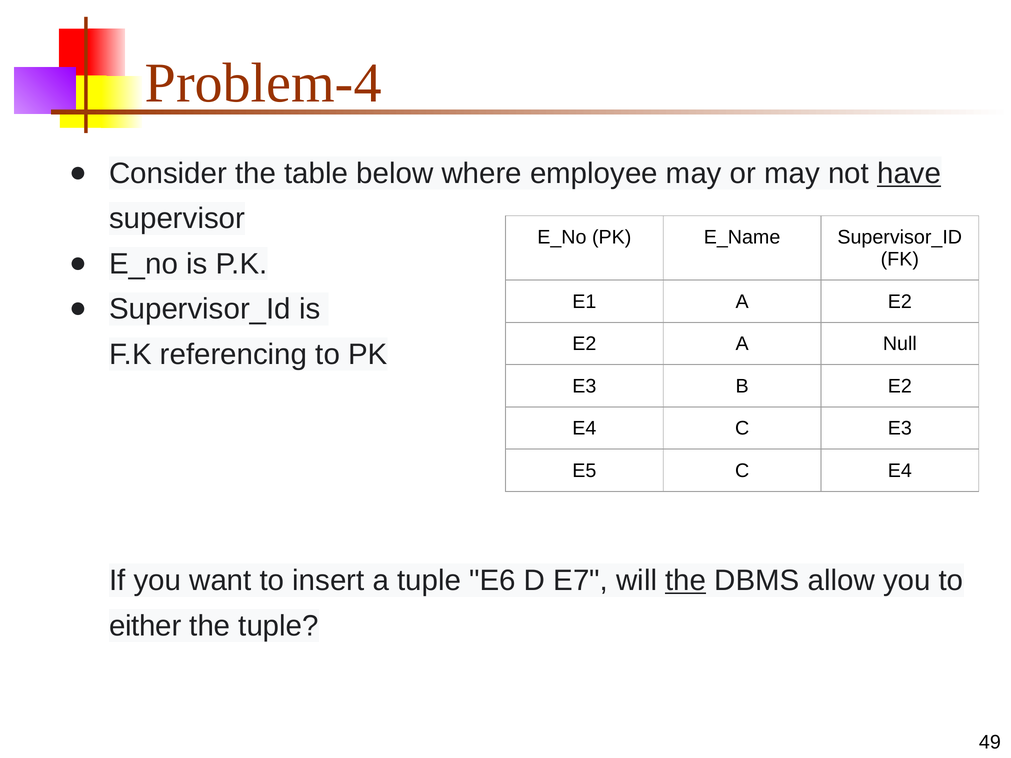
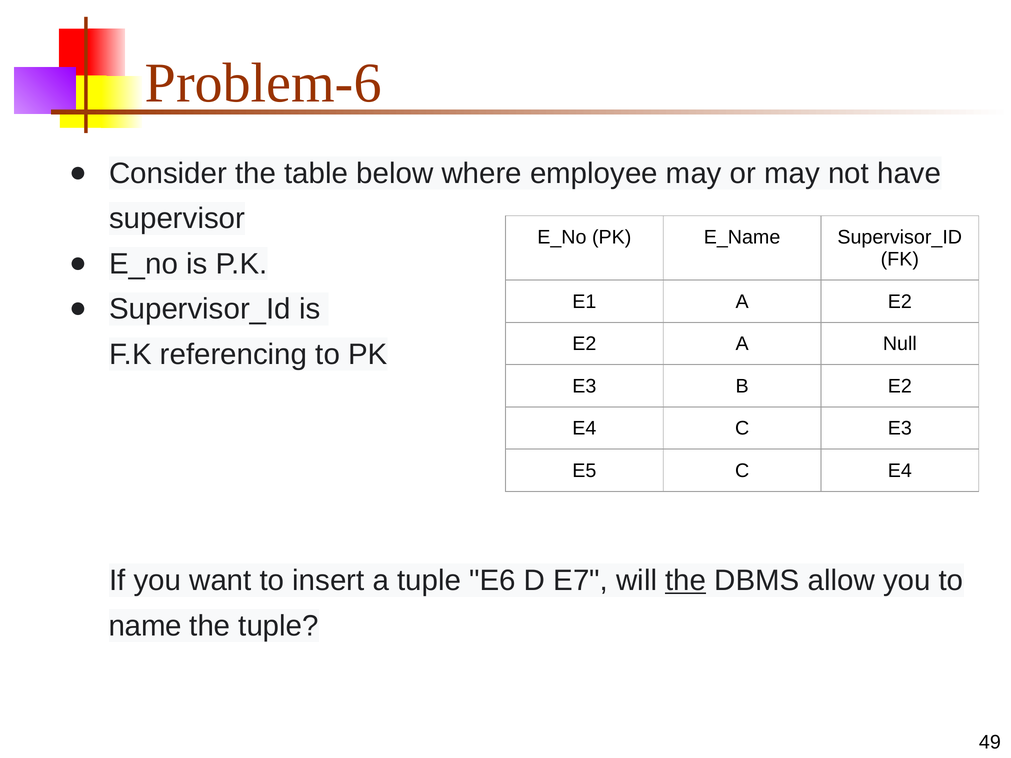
Problem-4: Problem-4 -> Problem-6
have underline: present -> none
either: either -> name
